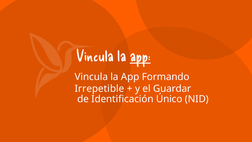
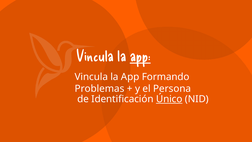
Irrepetible: Irrepetible -> Problemas
Guardar: Guardar -> Persona
Único underline: none -> present
